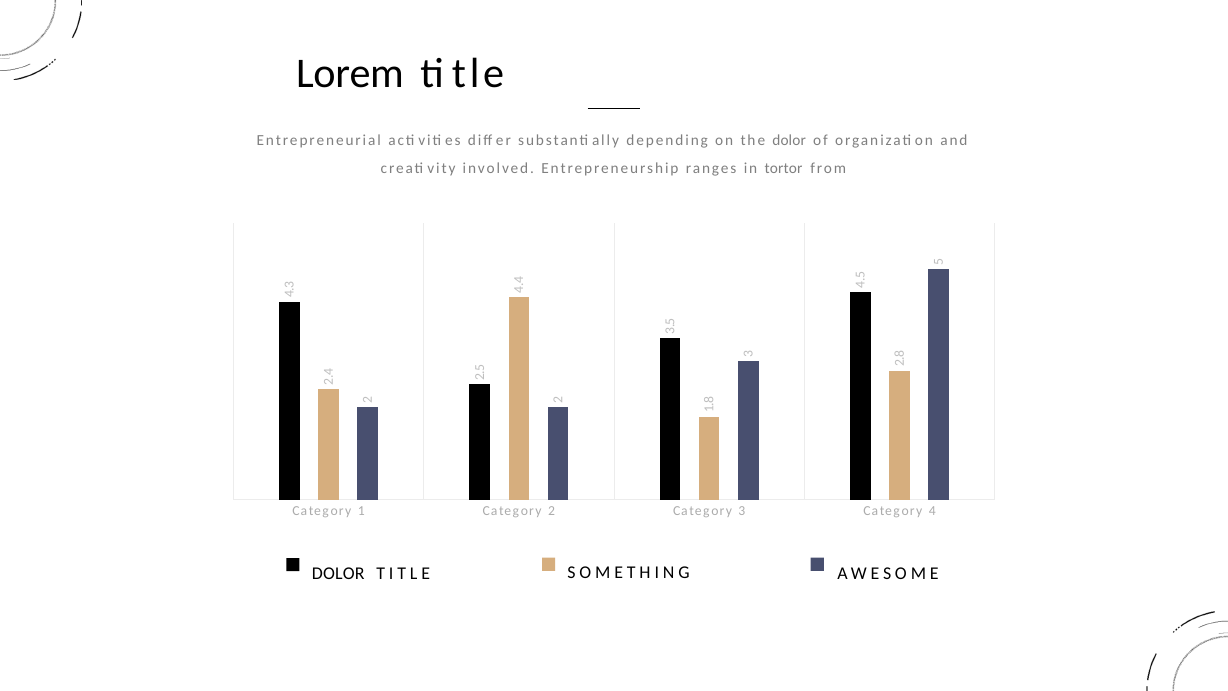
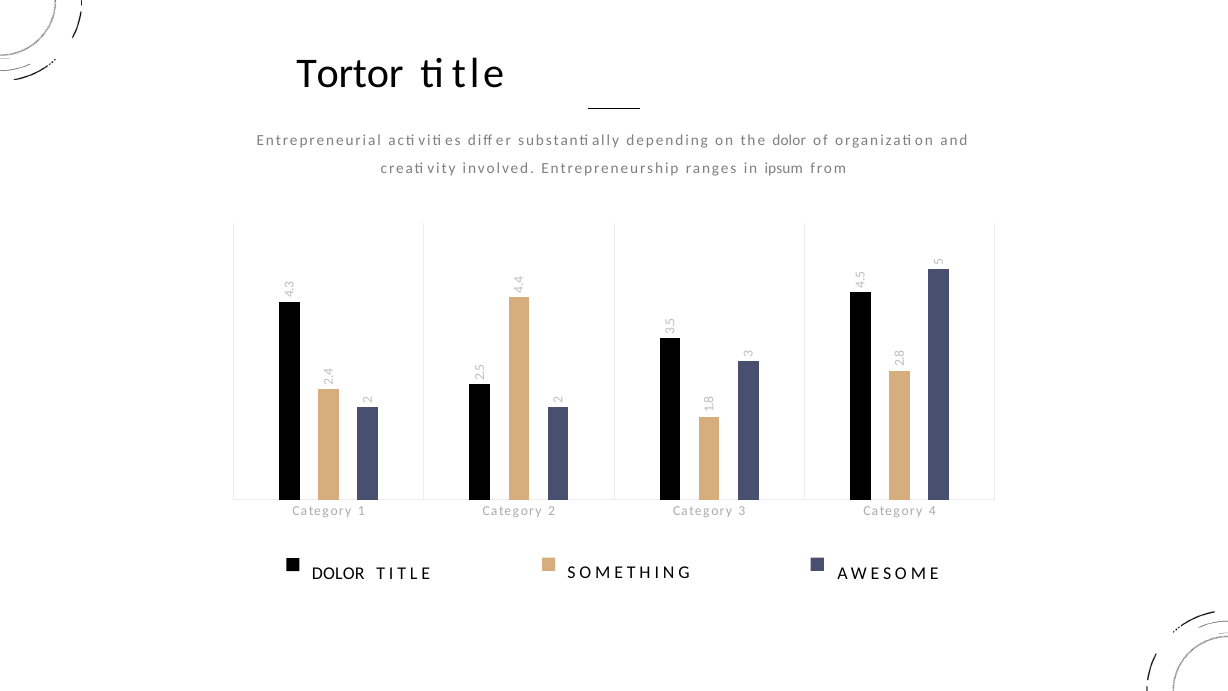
Lorem: Lorem -> Tortor
tortor: tortor -> ipsum
